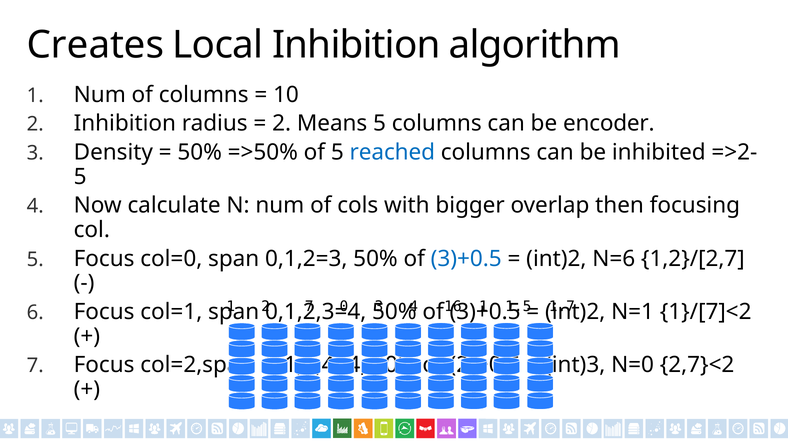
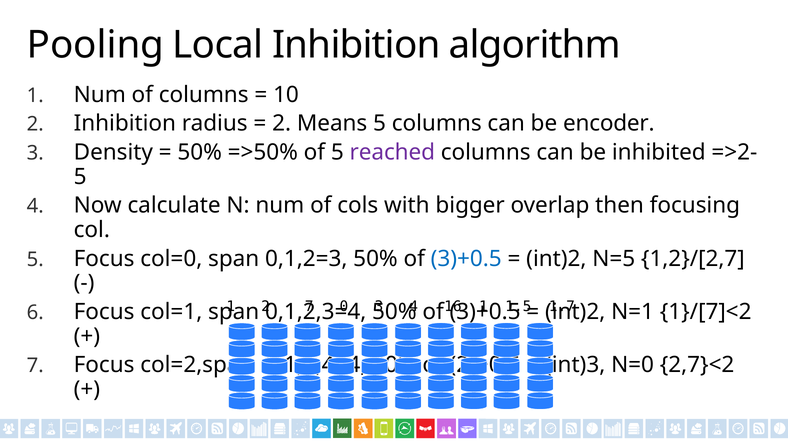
Creates: Creates -> Pooling
reached colour: blue -> purple
N=6: N=6 -> N=5
